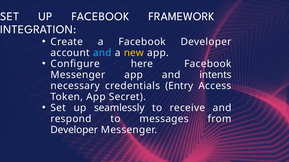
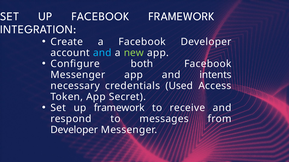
new colour: yellow -> light green
here: here -> both
Entry: Entry -> Used
up seamlessly: seamlessly -> framework
